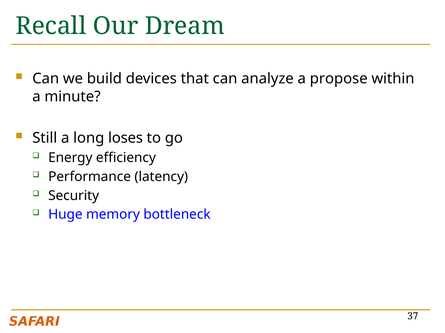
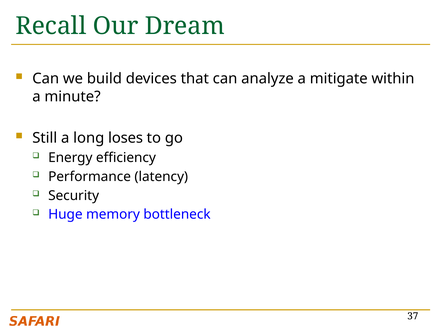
propose: propose -> mitigate
